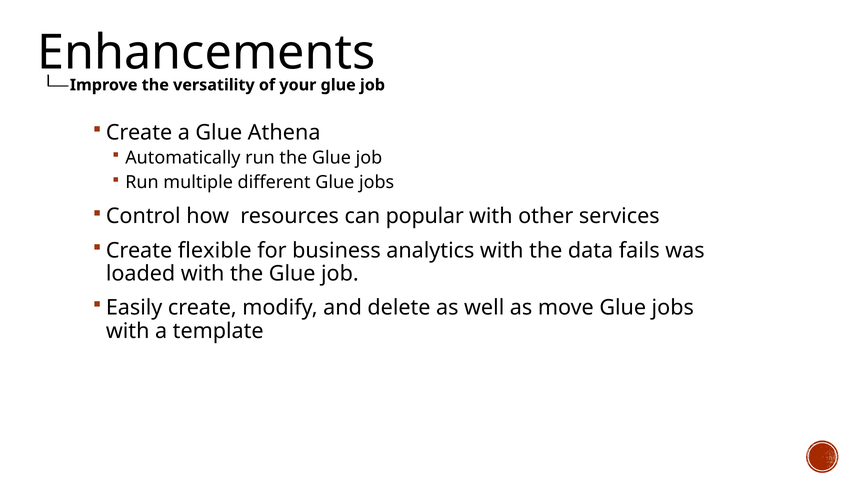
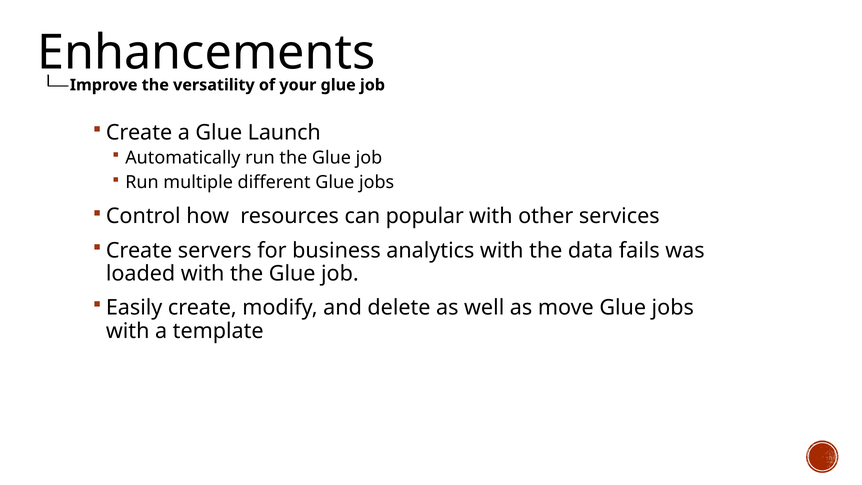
Athena: Athena -> Launch
flexible: flexible -> servers
